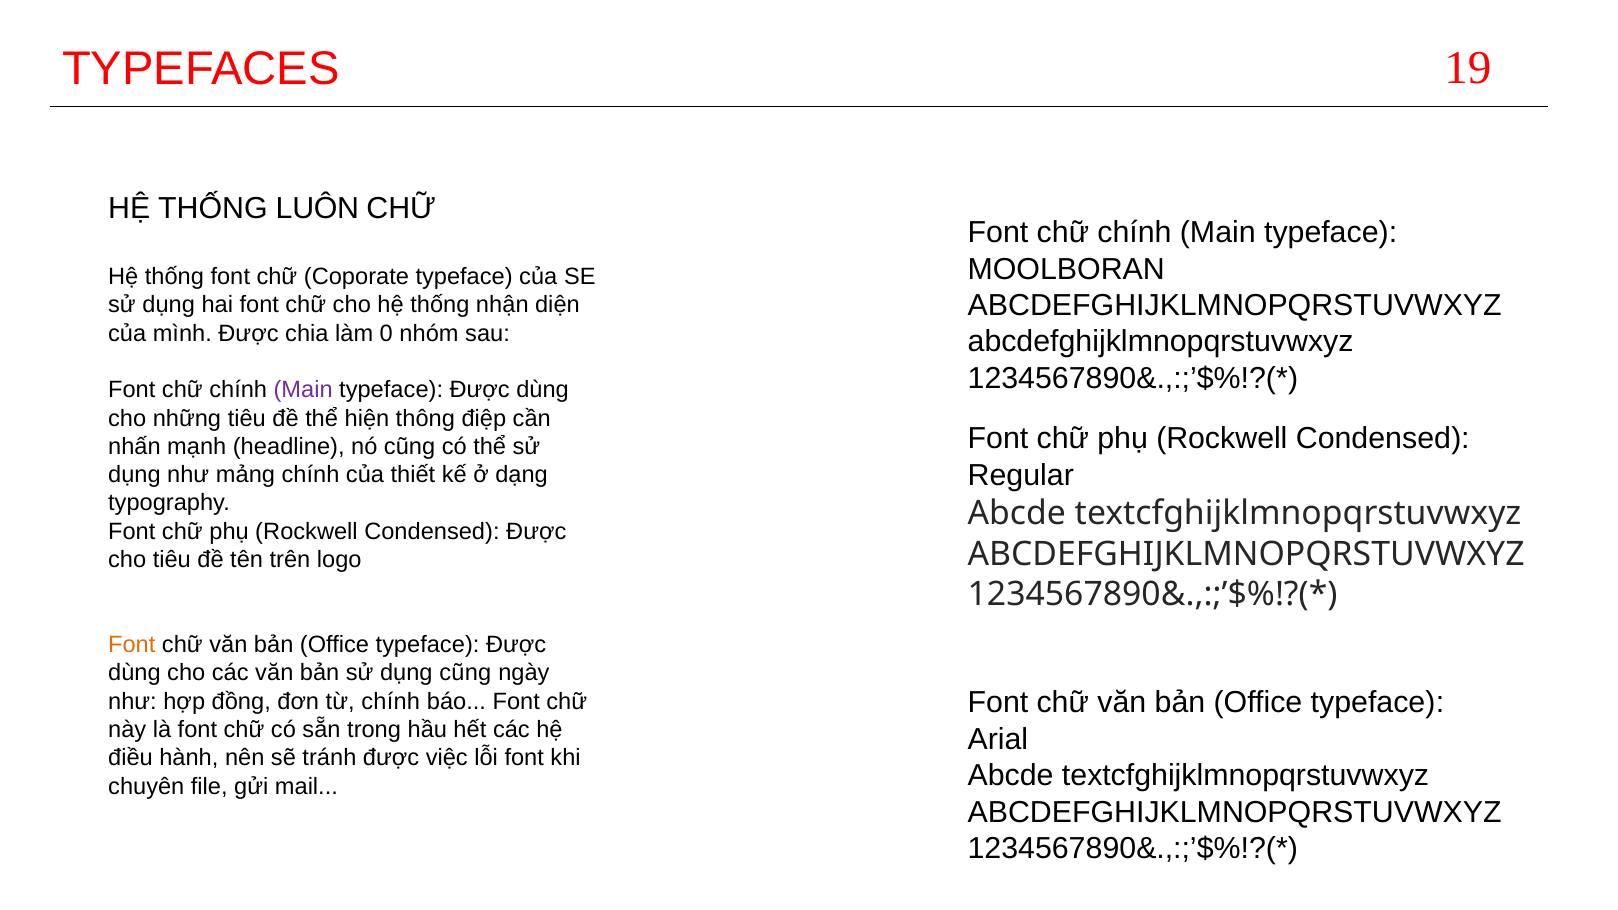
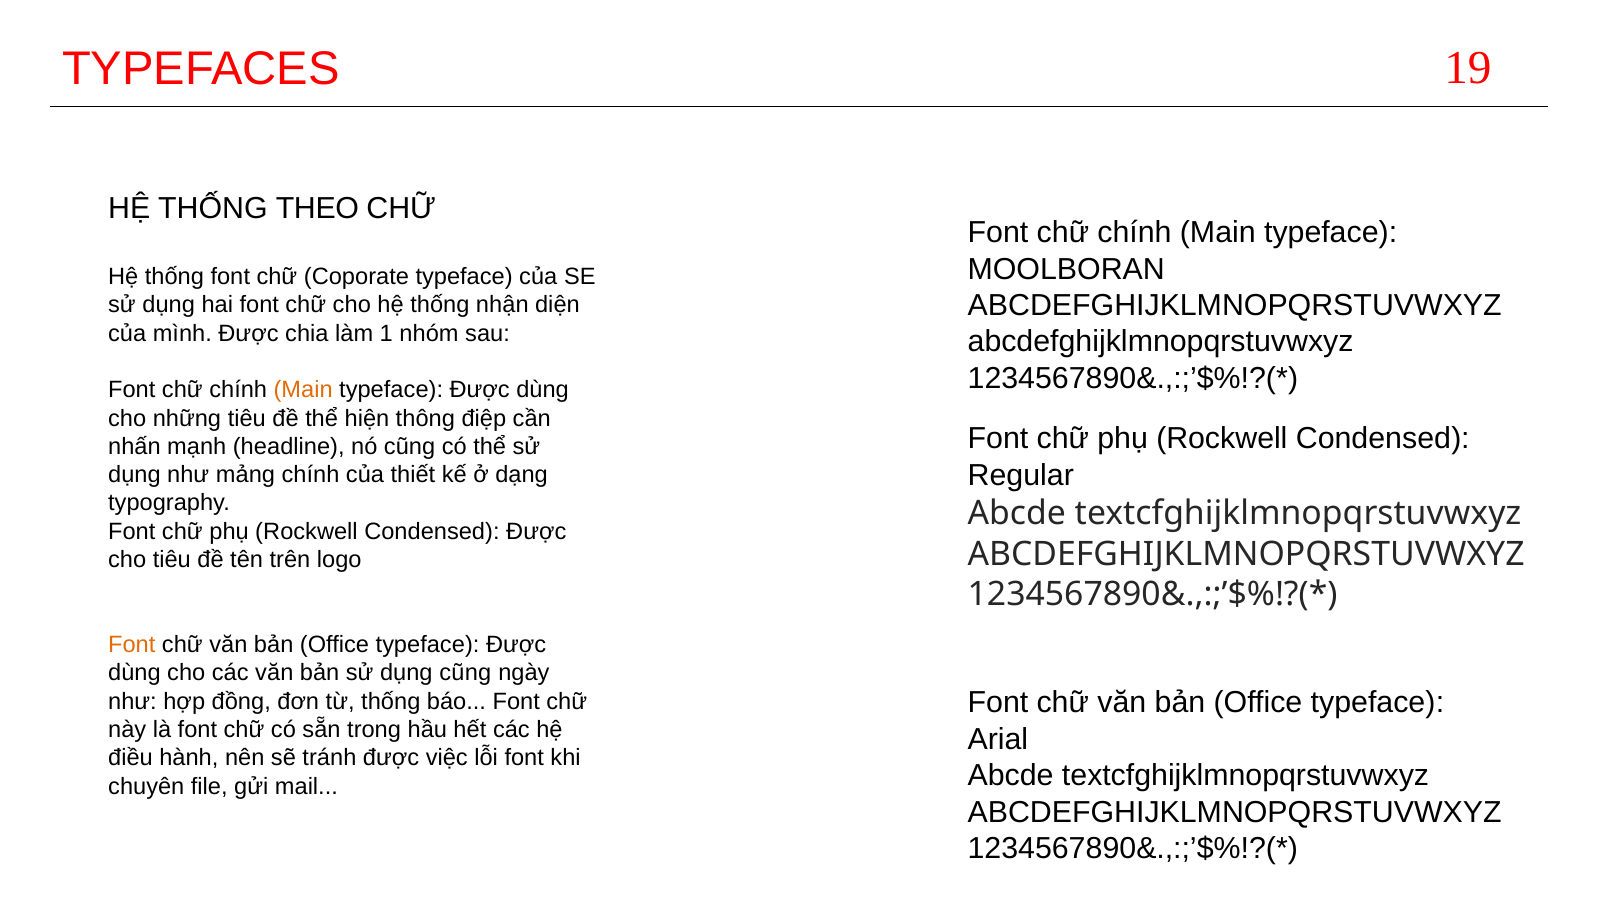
LUÔN: LUÔN -> THEO
0: 0 -> 1
Main at (303, 390) colour: purple -> orange
từ chính: chính -> thống
